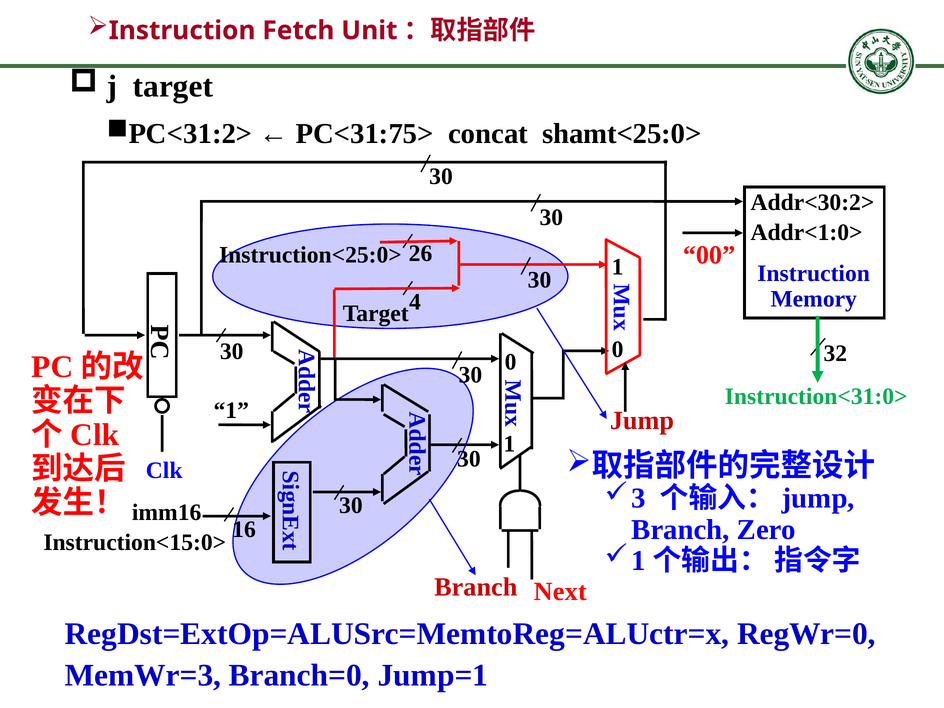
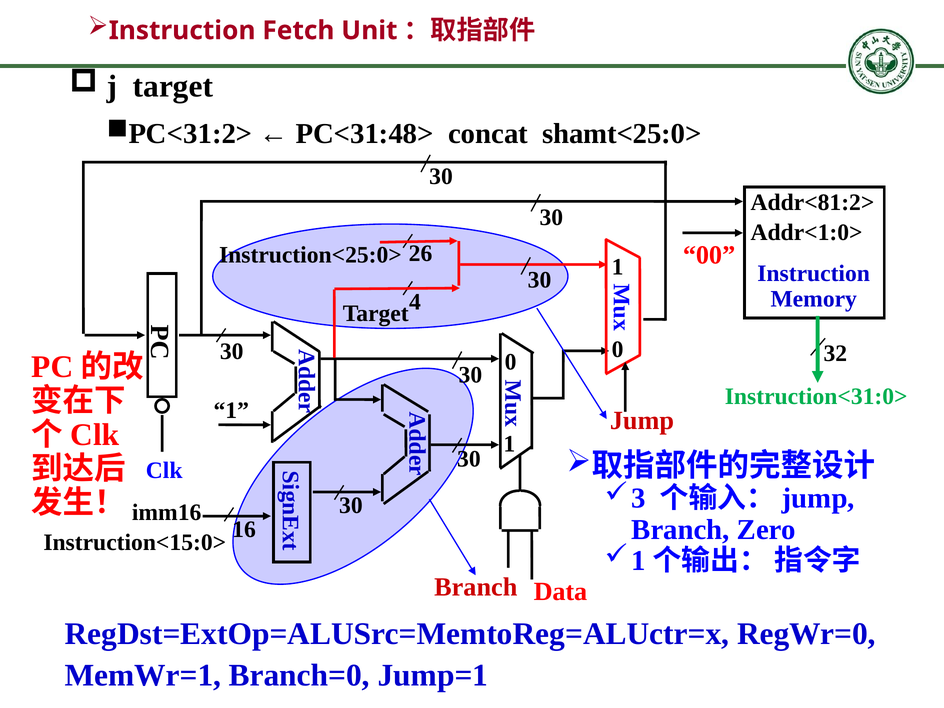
PC<31:75>: PC<31:75> -> PC<31:48>
Addr<30:2>: Addr<30:2> -> Addr<81:2>
Next: Next -> Data
MemWr=3: MemWr=3 -> MemWr=1
